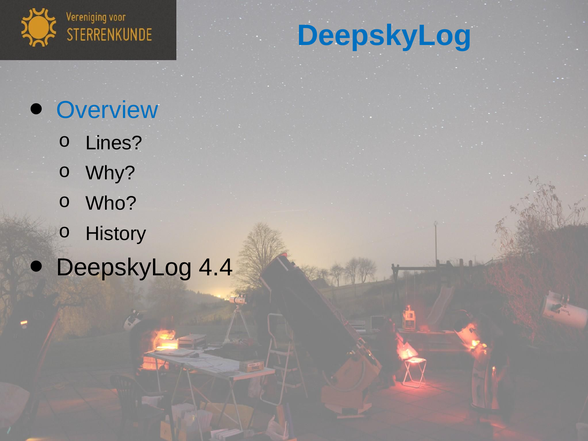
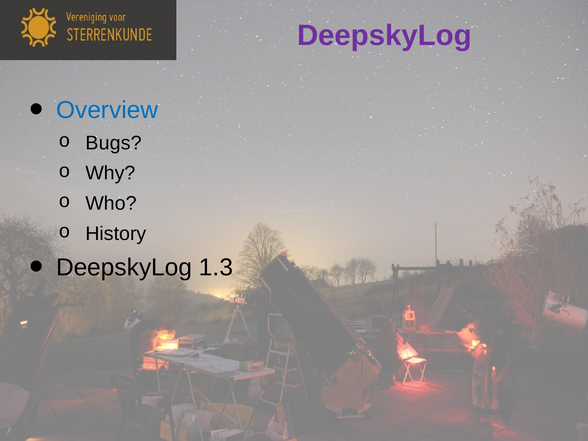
DeepskyLog at (384, 36) colour: blue -> purple
Lines: Lines -> Bugs
4.4: 4.4 -> 1.3
